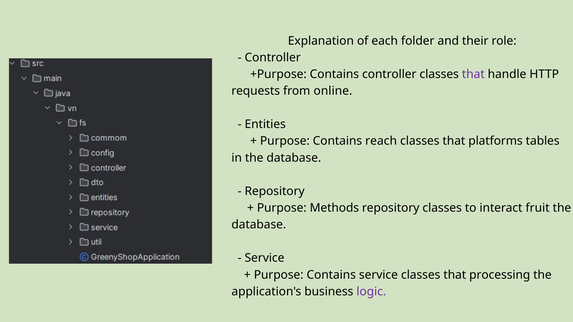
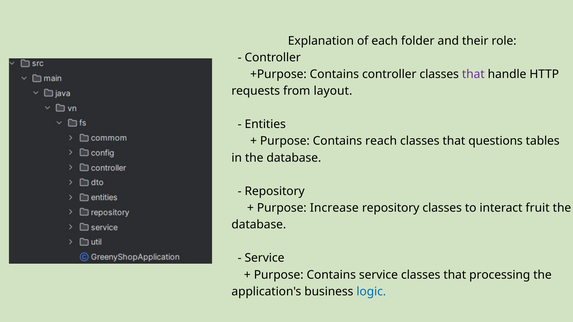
online: online -> layout
platforms: platforms -> questions
Methods: Methods -> Increase
logic colour: purple -> blue
